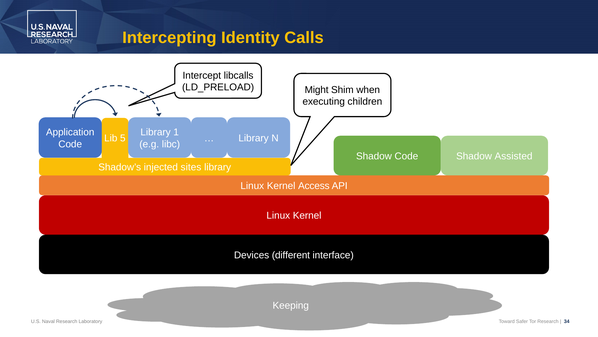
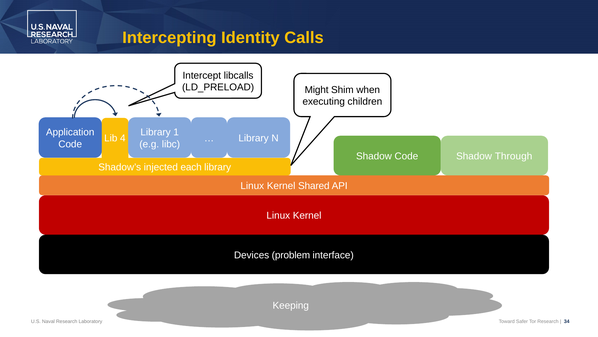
5: 5 -> 4
Assisted: Assisted -> Through
sites: sites -> each
Access: Access -> Shared
different: different -> problem
